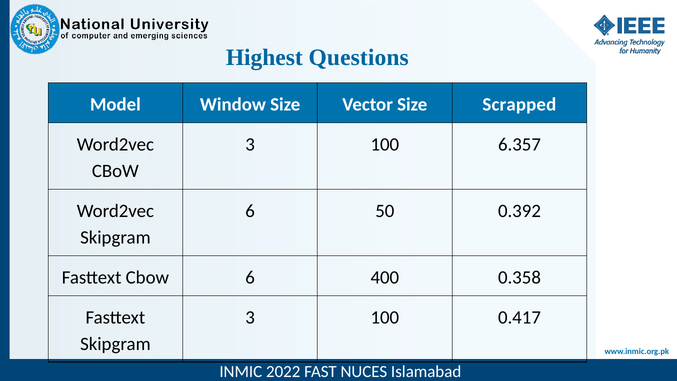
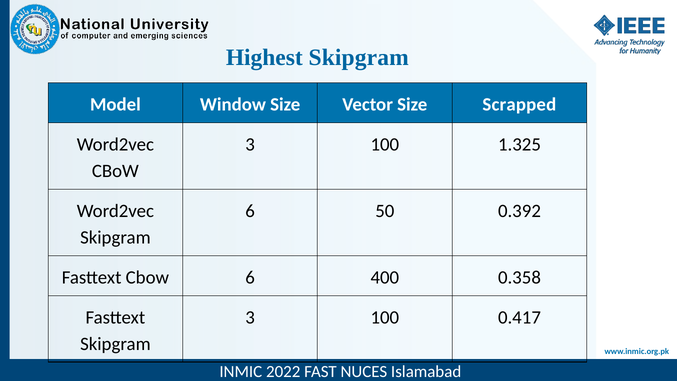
Highest Questions: Questions -> Skipgram
6.357: 6.357 -> 1.325
